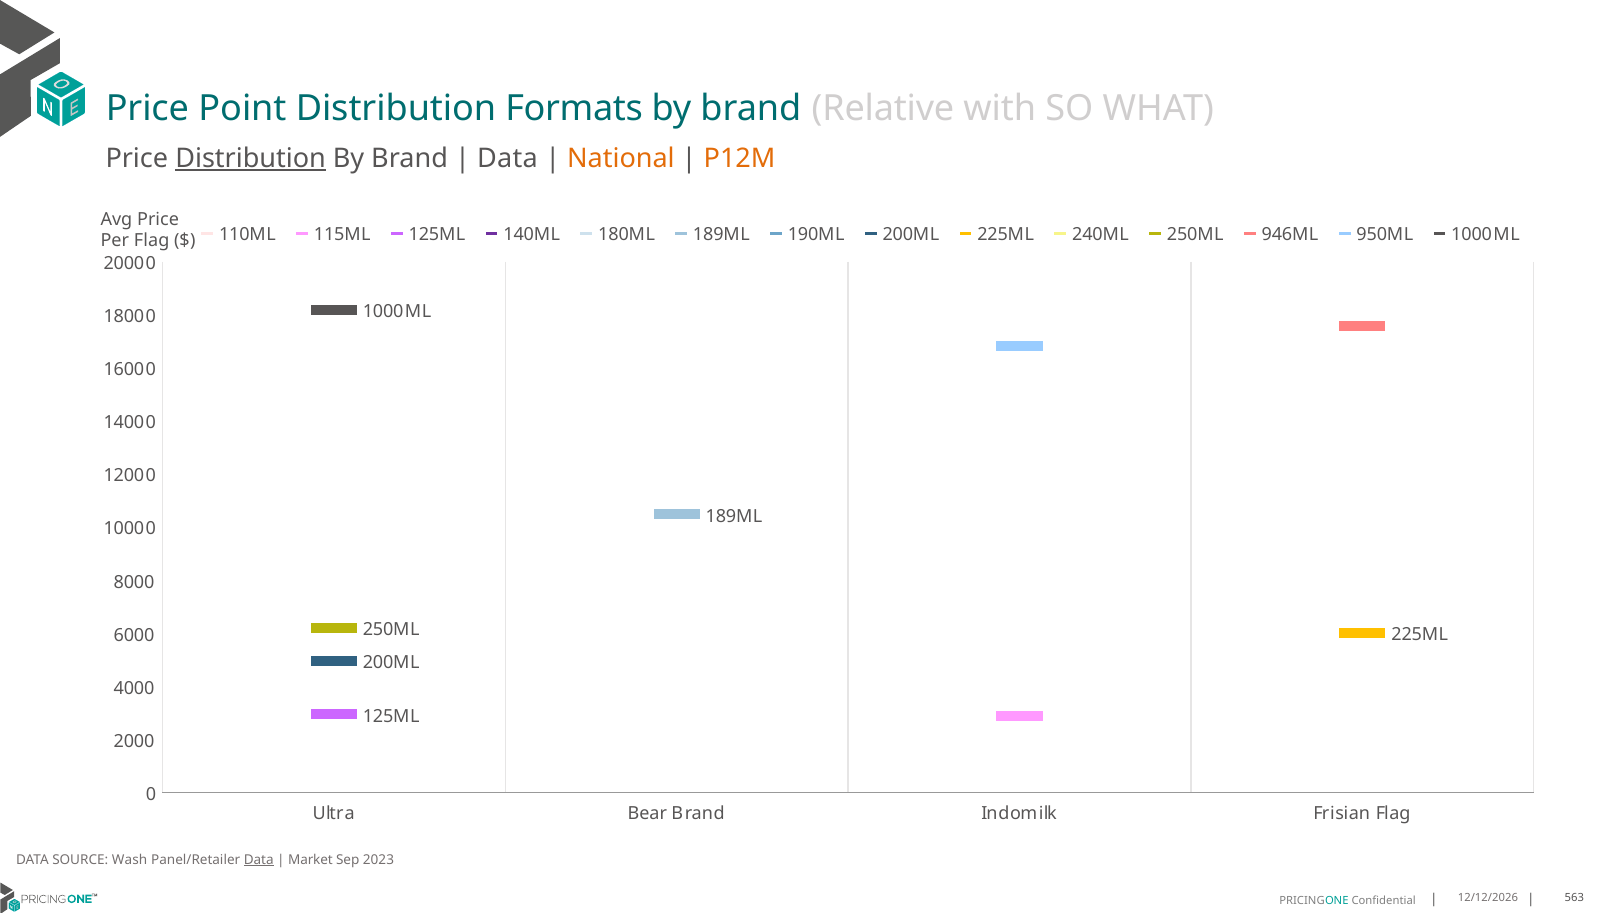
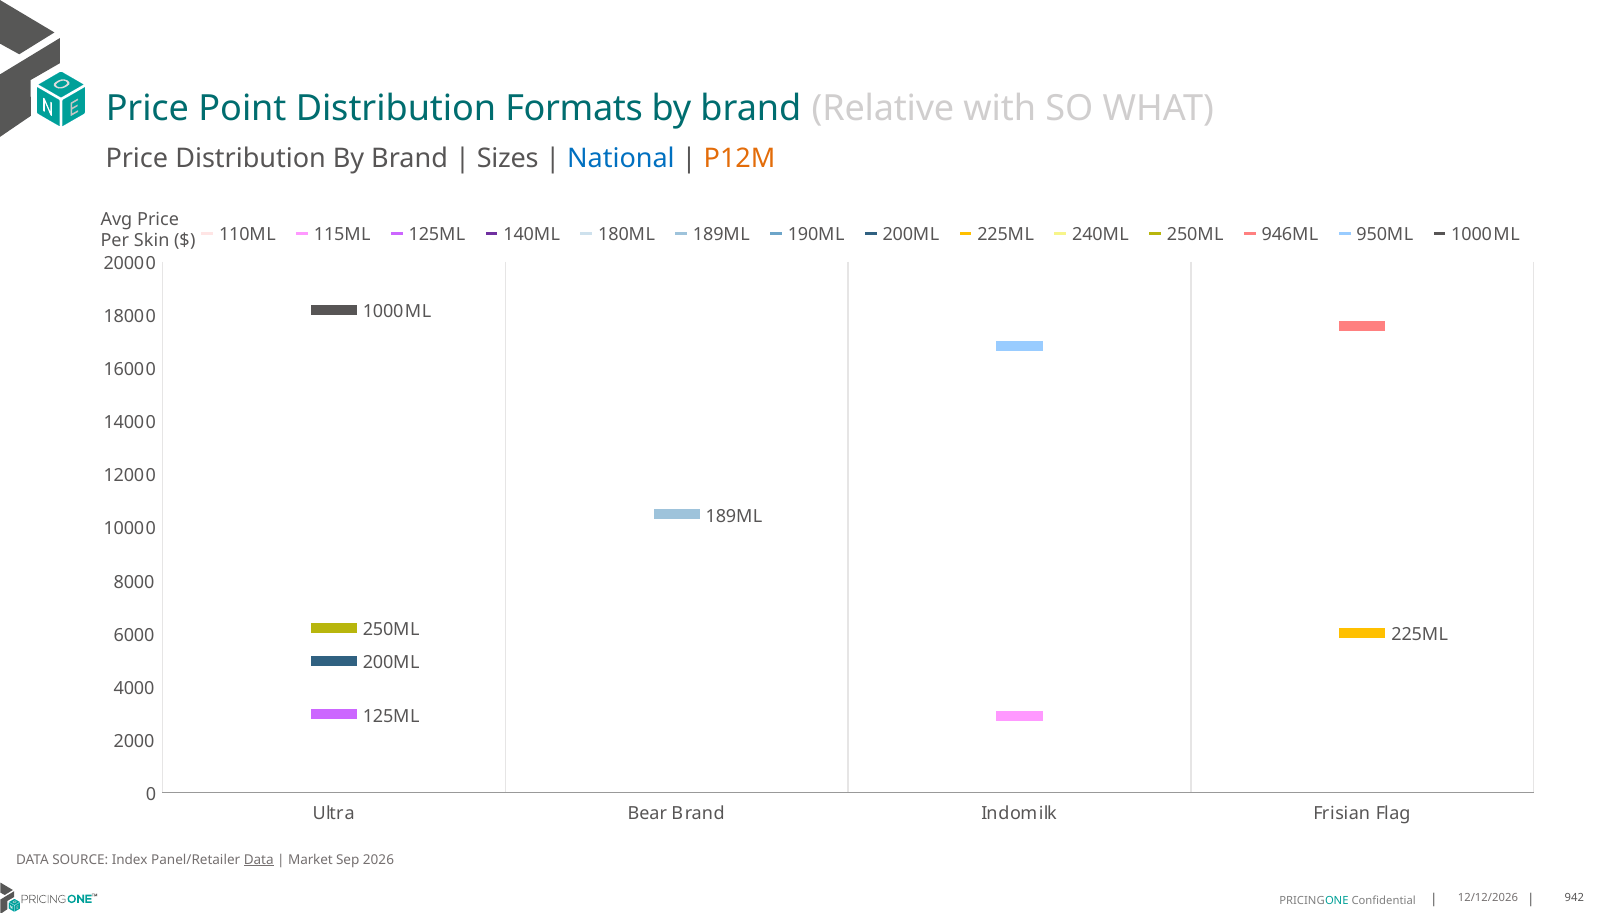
Distribution at (251, 158) underline: present -> none
Data at (507, 158): Data -> Sizes
National colour: orange -> blue
Per Flag: Flag -> Skin
Wash: Wash -> Index
2023: 2023 -> 2026
563: 563 -> 942
